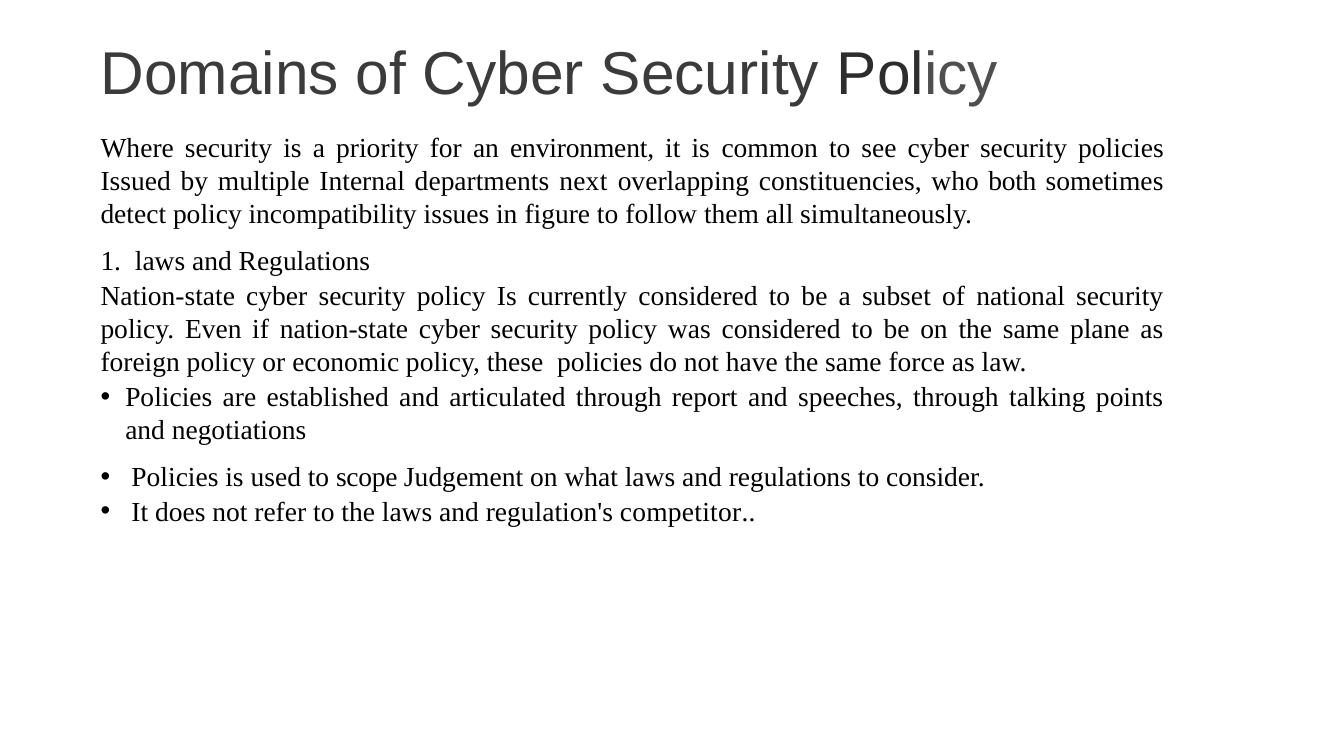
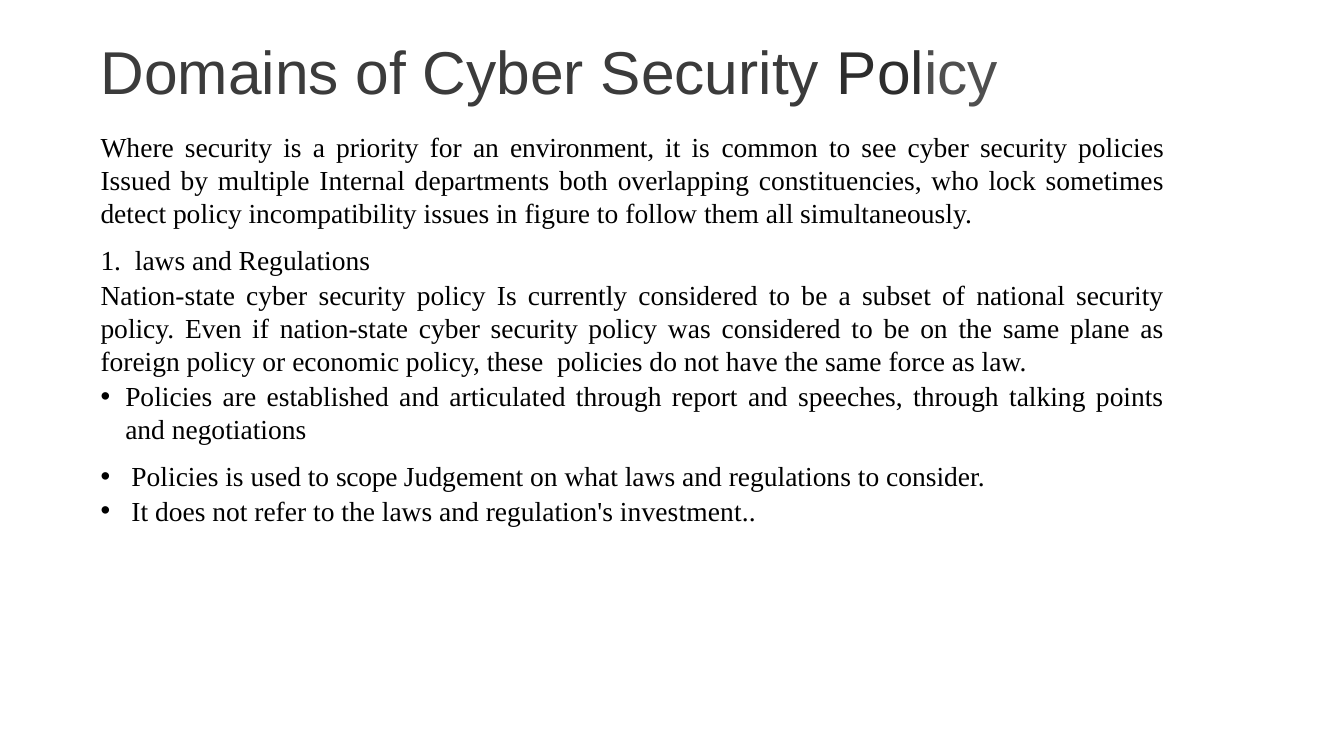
next: next -> both
both: both -> lock
competitor: competitor -> investment
